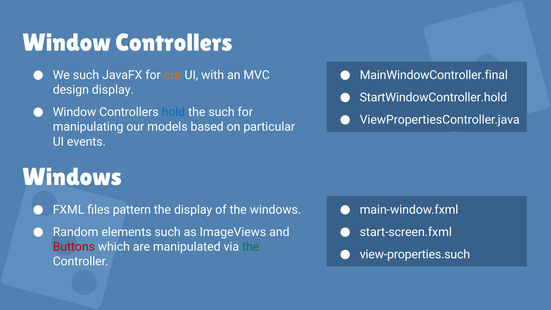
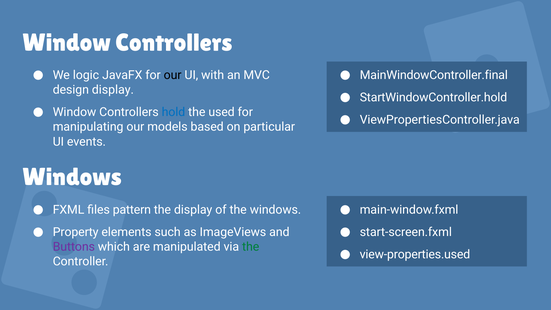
We such: such -> logic
our at (173, 75) colour: orange -> black
the such: such -> used
Random: Random -> Property
Buttons colour: red -> purple
view-properties.such: view-properties.such -> view-properties.used
